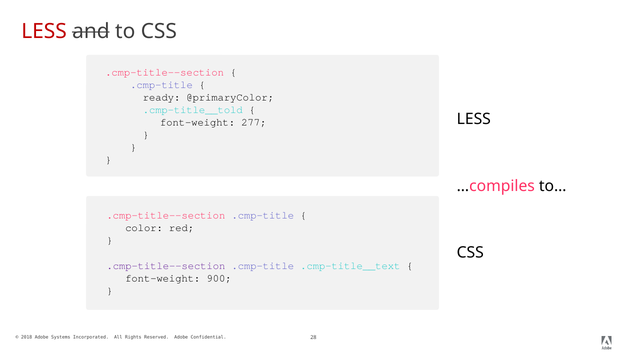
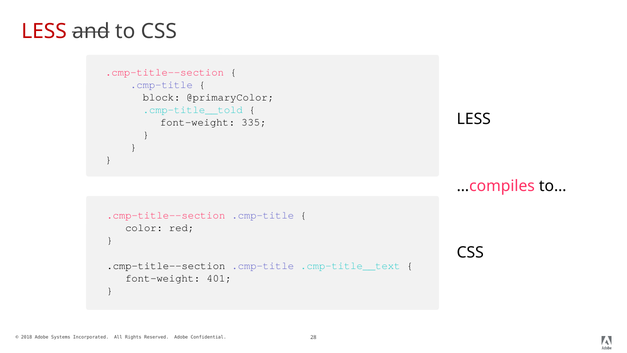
ready: ready -> block
277: 277 -> 335
.cmp-title--section at (166, 265) colour: purple -> black
900: 900 -> 401
